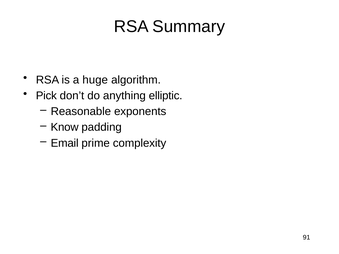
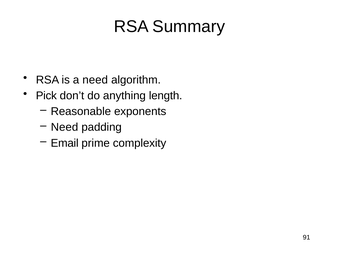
a huge: huge -> need
elliptic: elliptic -> length
Know at (65, 127): Know -> Need
